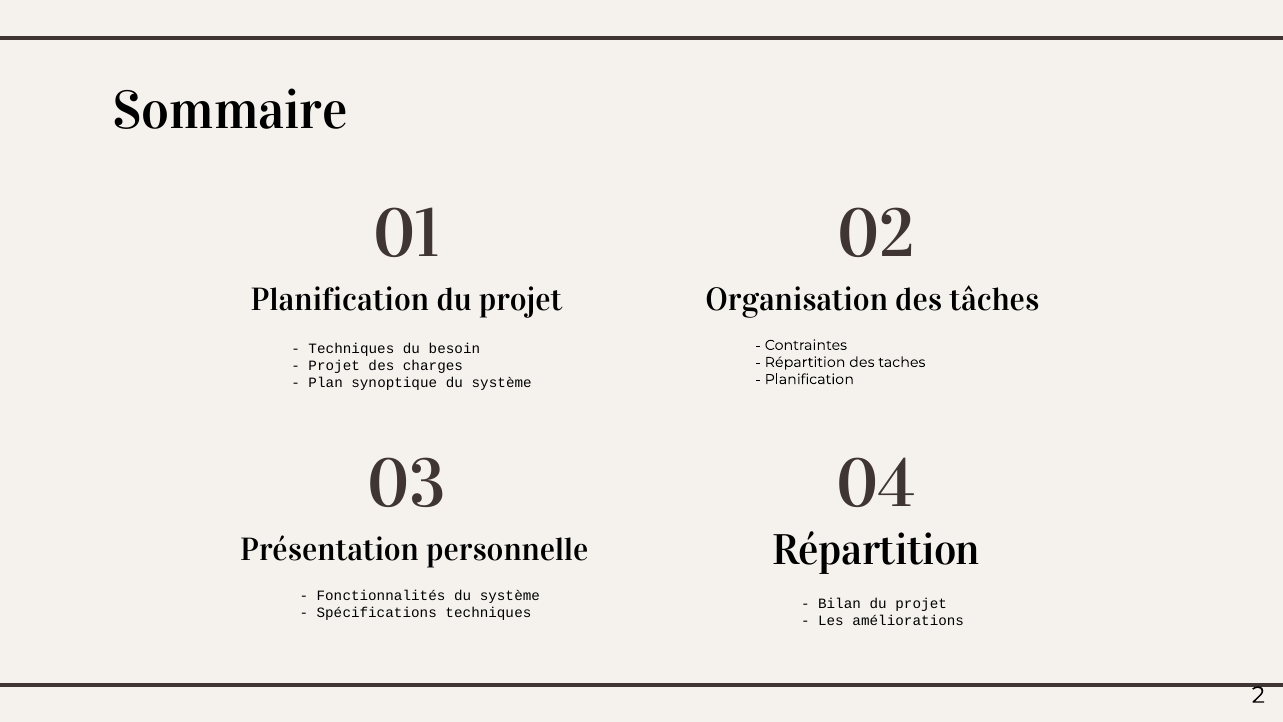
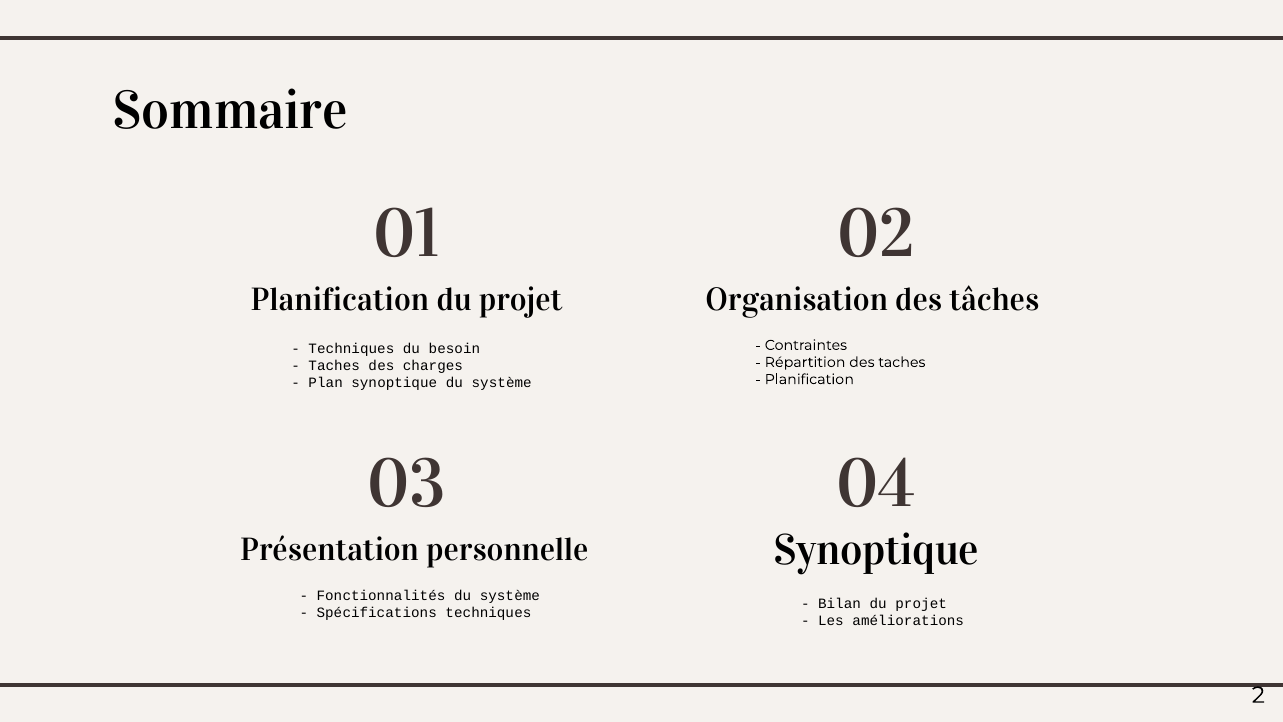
Projet at (334, 365): Projet -> Taches
Répartition at (876, 551): Répartition -> Synoptique
